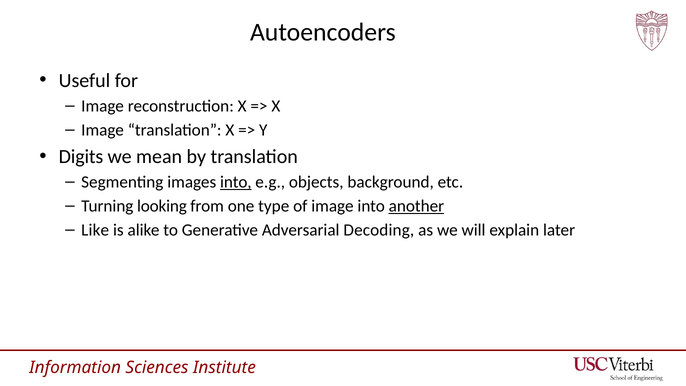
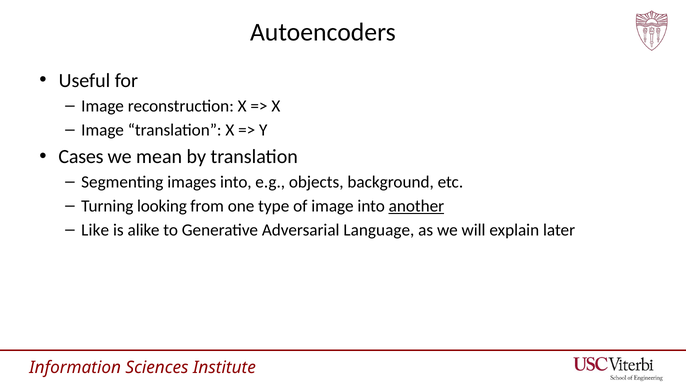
Digits: Digits -> Cases
into at (236, 182) underline: present -> none
Decoding: Decoding -> Language
